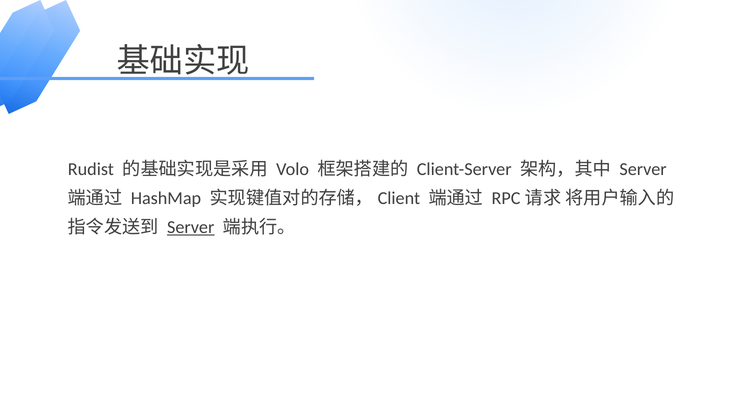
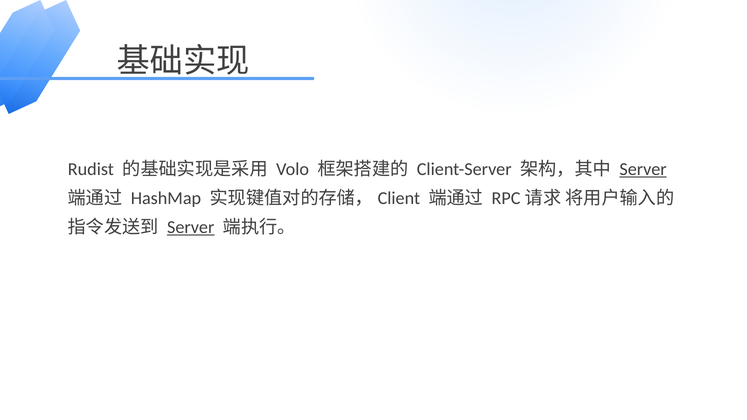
Server at (643, 169) underline: none -> present
